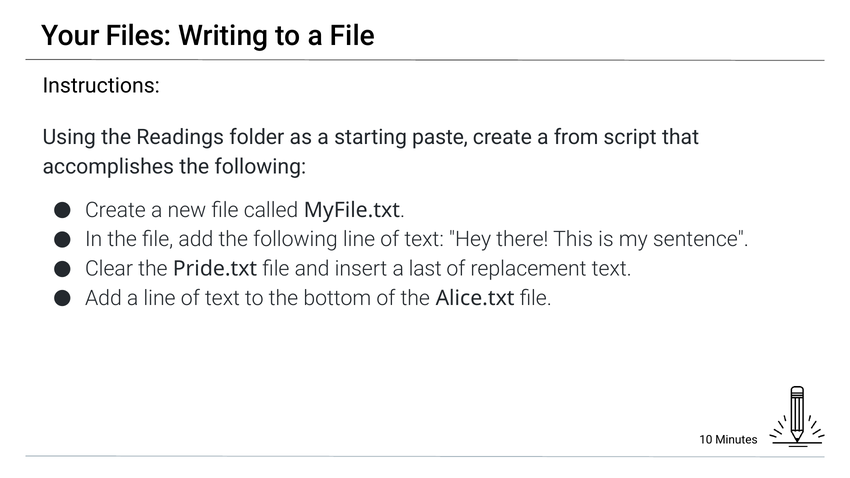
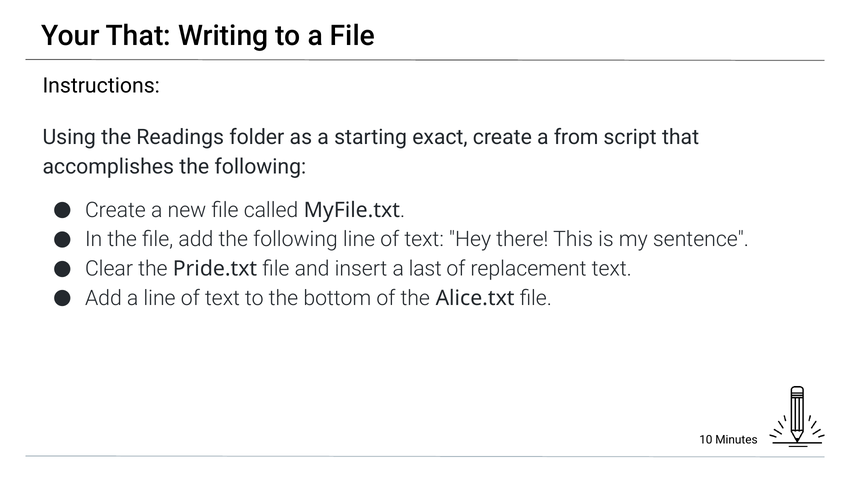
Your Files: Files -> That
paste: paste -> exact
